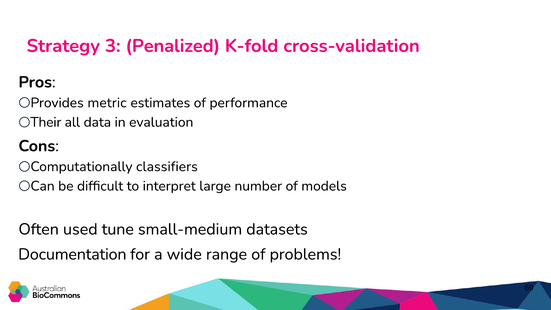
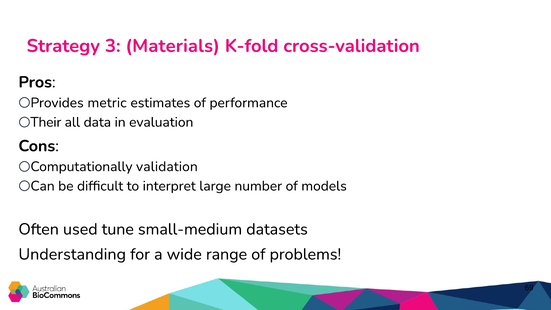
Penalized: Penalized -> Materials
classifiers: classifiers -> validation
Documentation: Documentation -> Understanding
